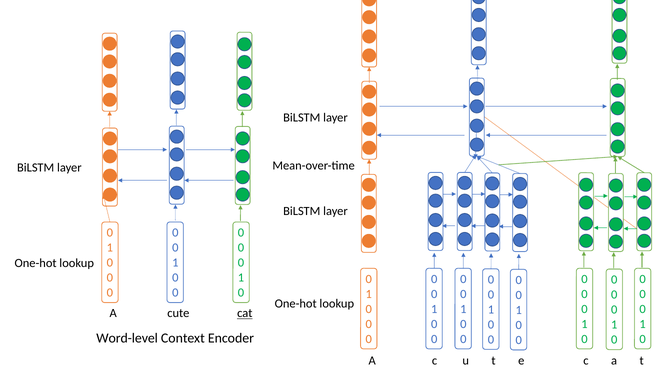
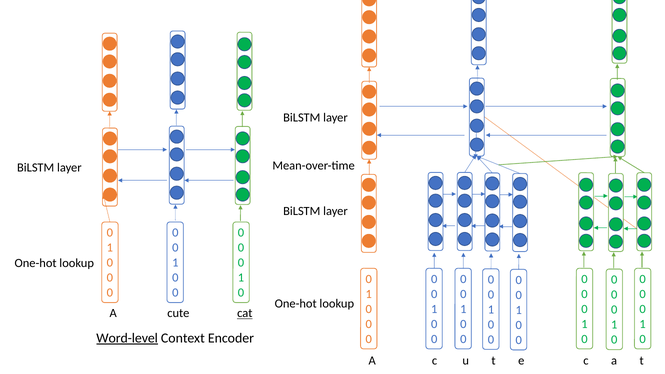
Word-level underline: none -> present
